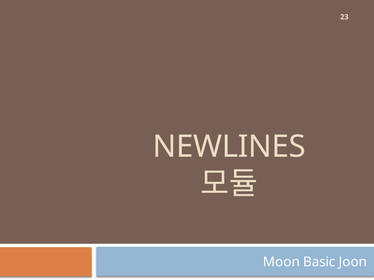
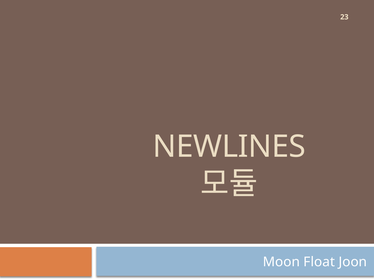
Basic: Basic -> Float
